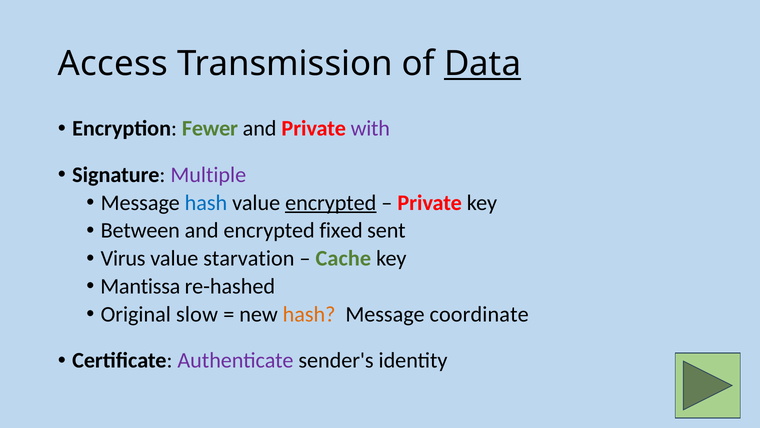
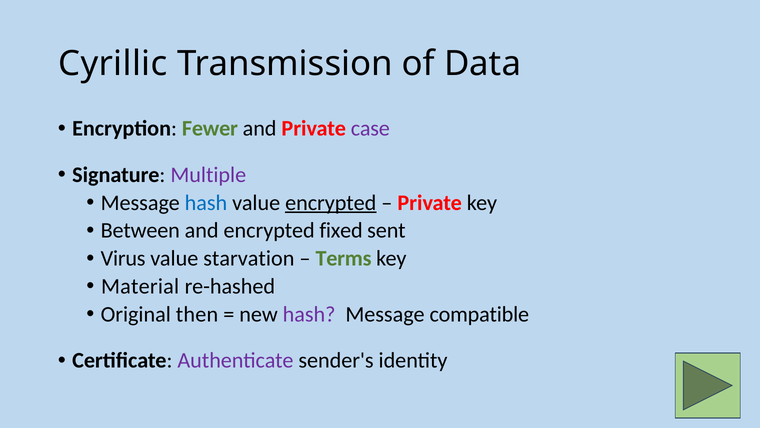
Access: Access -> Cyrillic
Data underline: present -> none
with: with -> case
Cache: Cache -> Terms
Mantissa: Mantissa -> Material
slow: slow -> then
hash at (309, 314) colour: orange -> purple
coordinate: coordinate -> compatible
